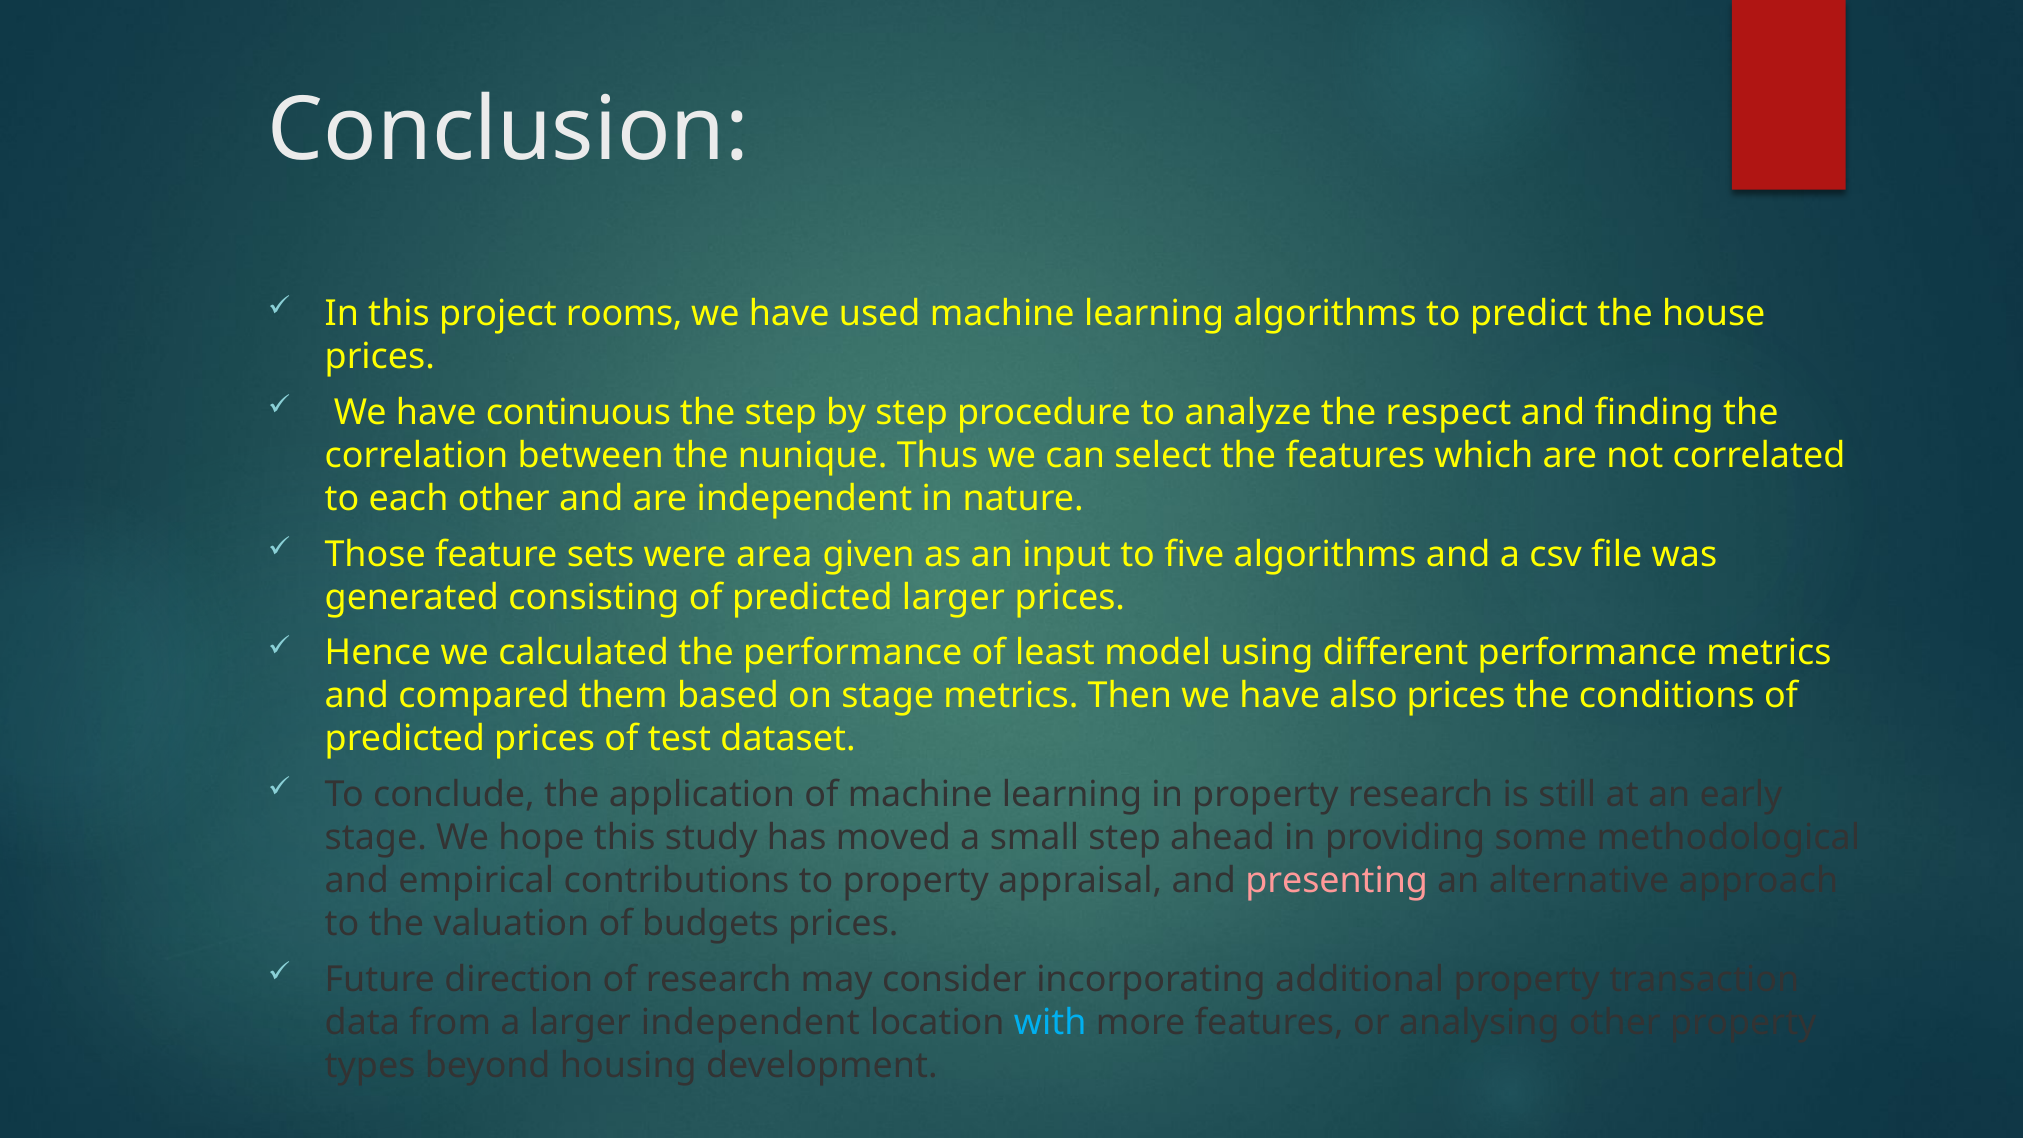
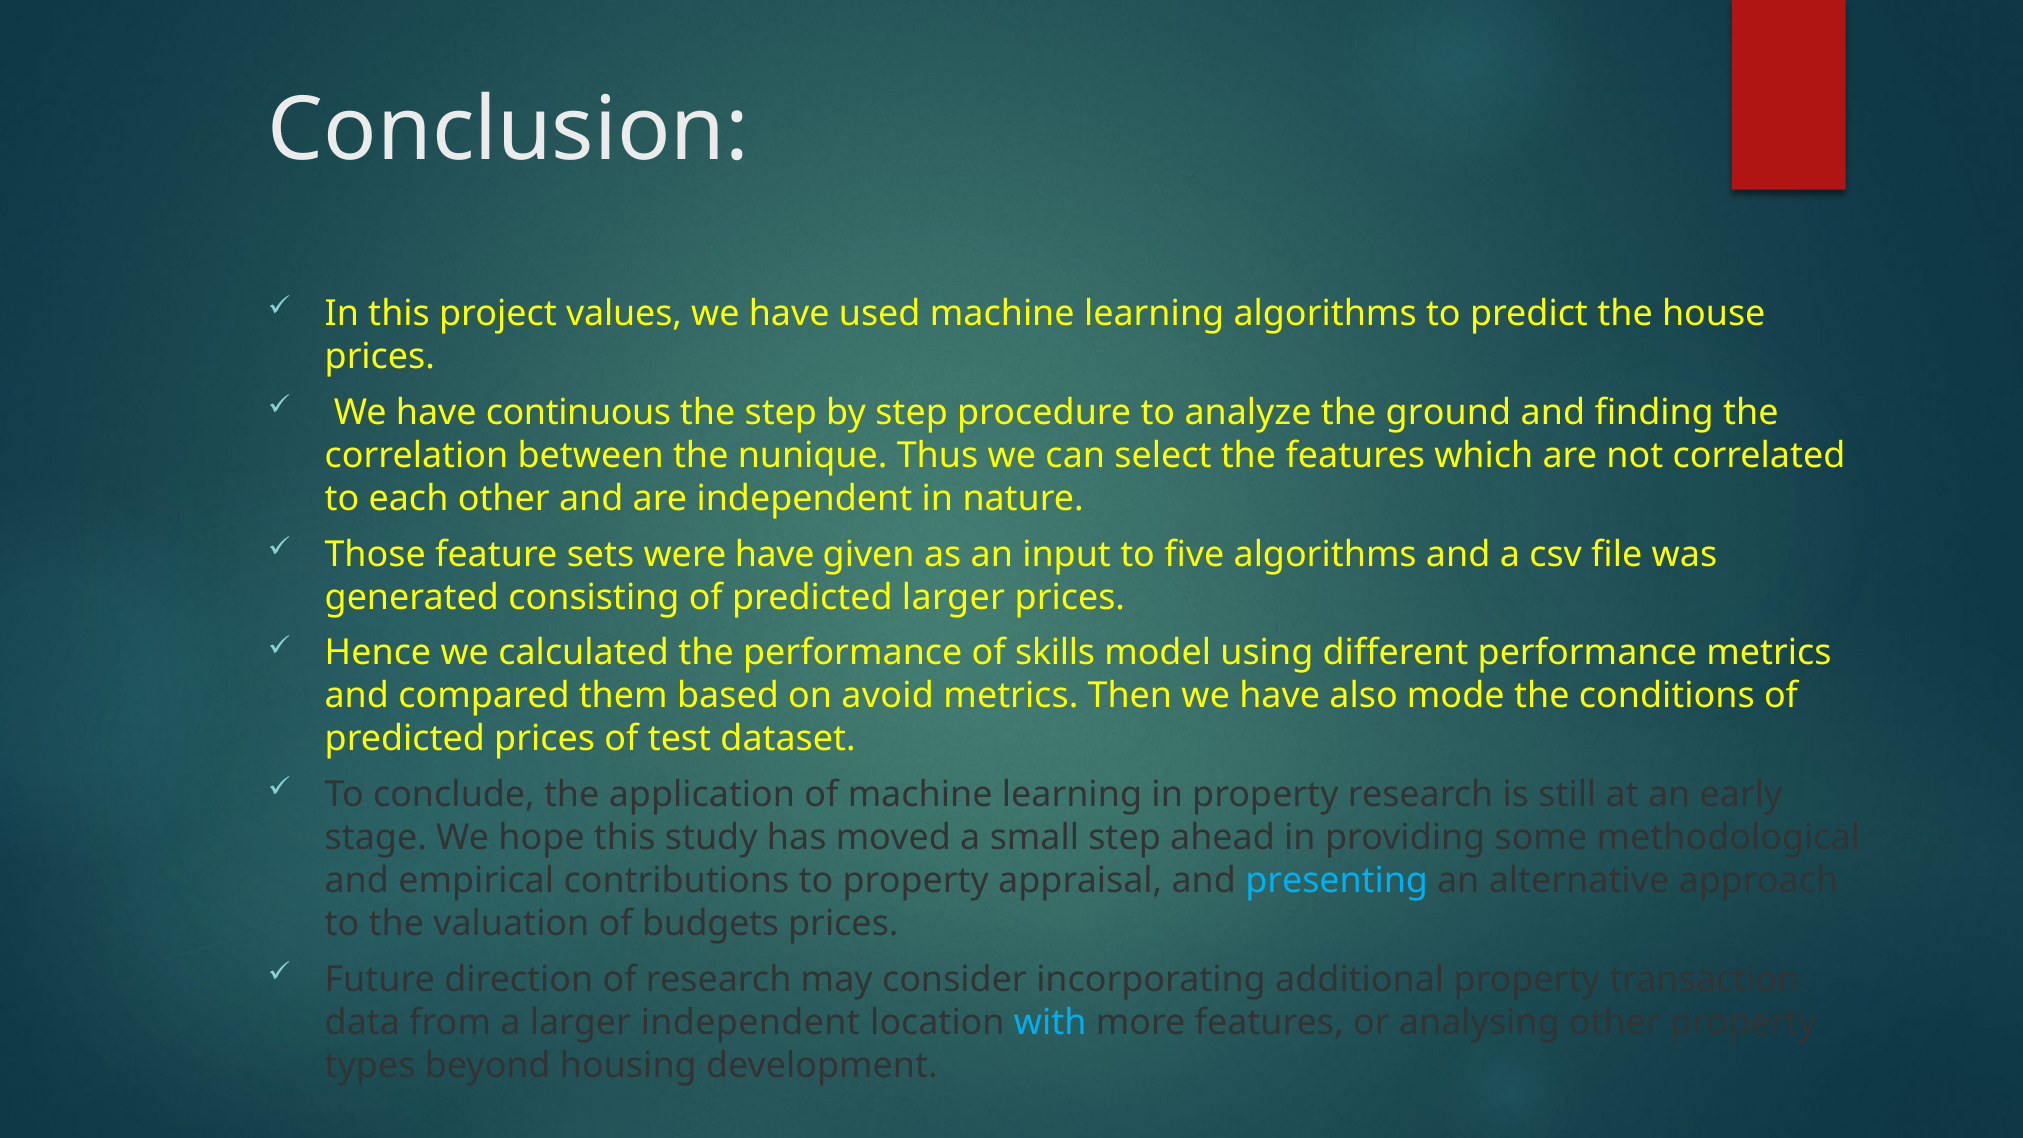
rooms: rooms -> values
respect: respect -> ground
were area: area -> have
least: least -> skills
on stage: stage -> avoid
also prices: prices -> mode
presenting colour: pink -> light blue
